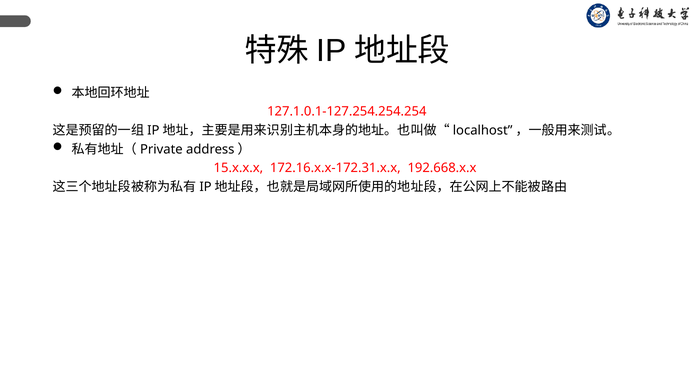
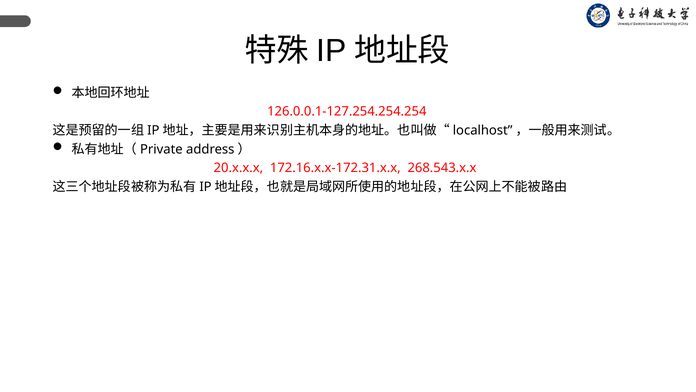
127.1.0.1-127.254.254.254: 127.1.0.1-127.254.254.254 -> 126.0.0.1-127.254.254.254
15.x.x.x: 15.x.x.x -> 20.x.x.x
192.668.x.x: 192.668.x.x -> 268.543.x.x
